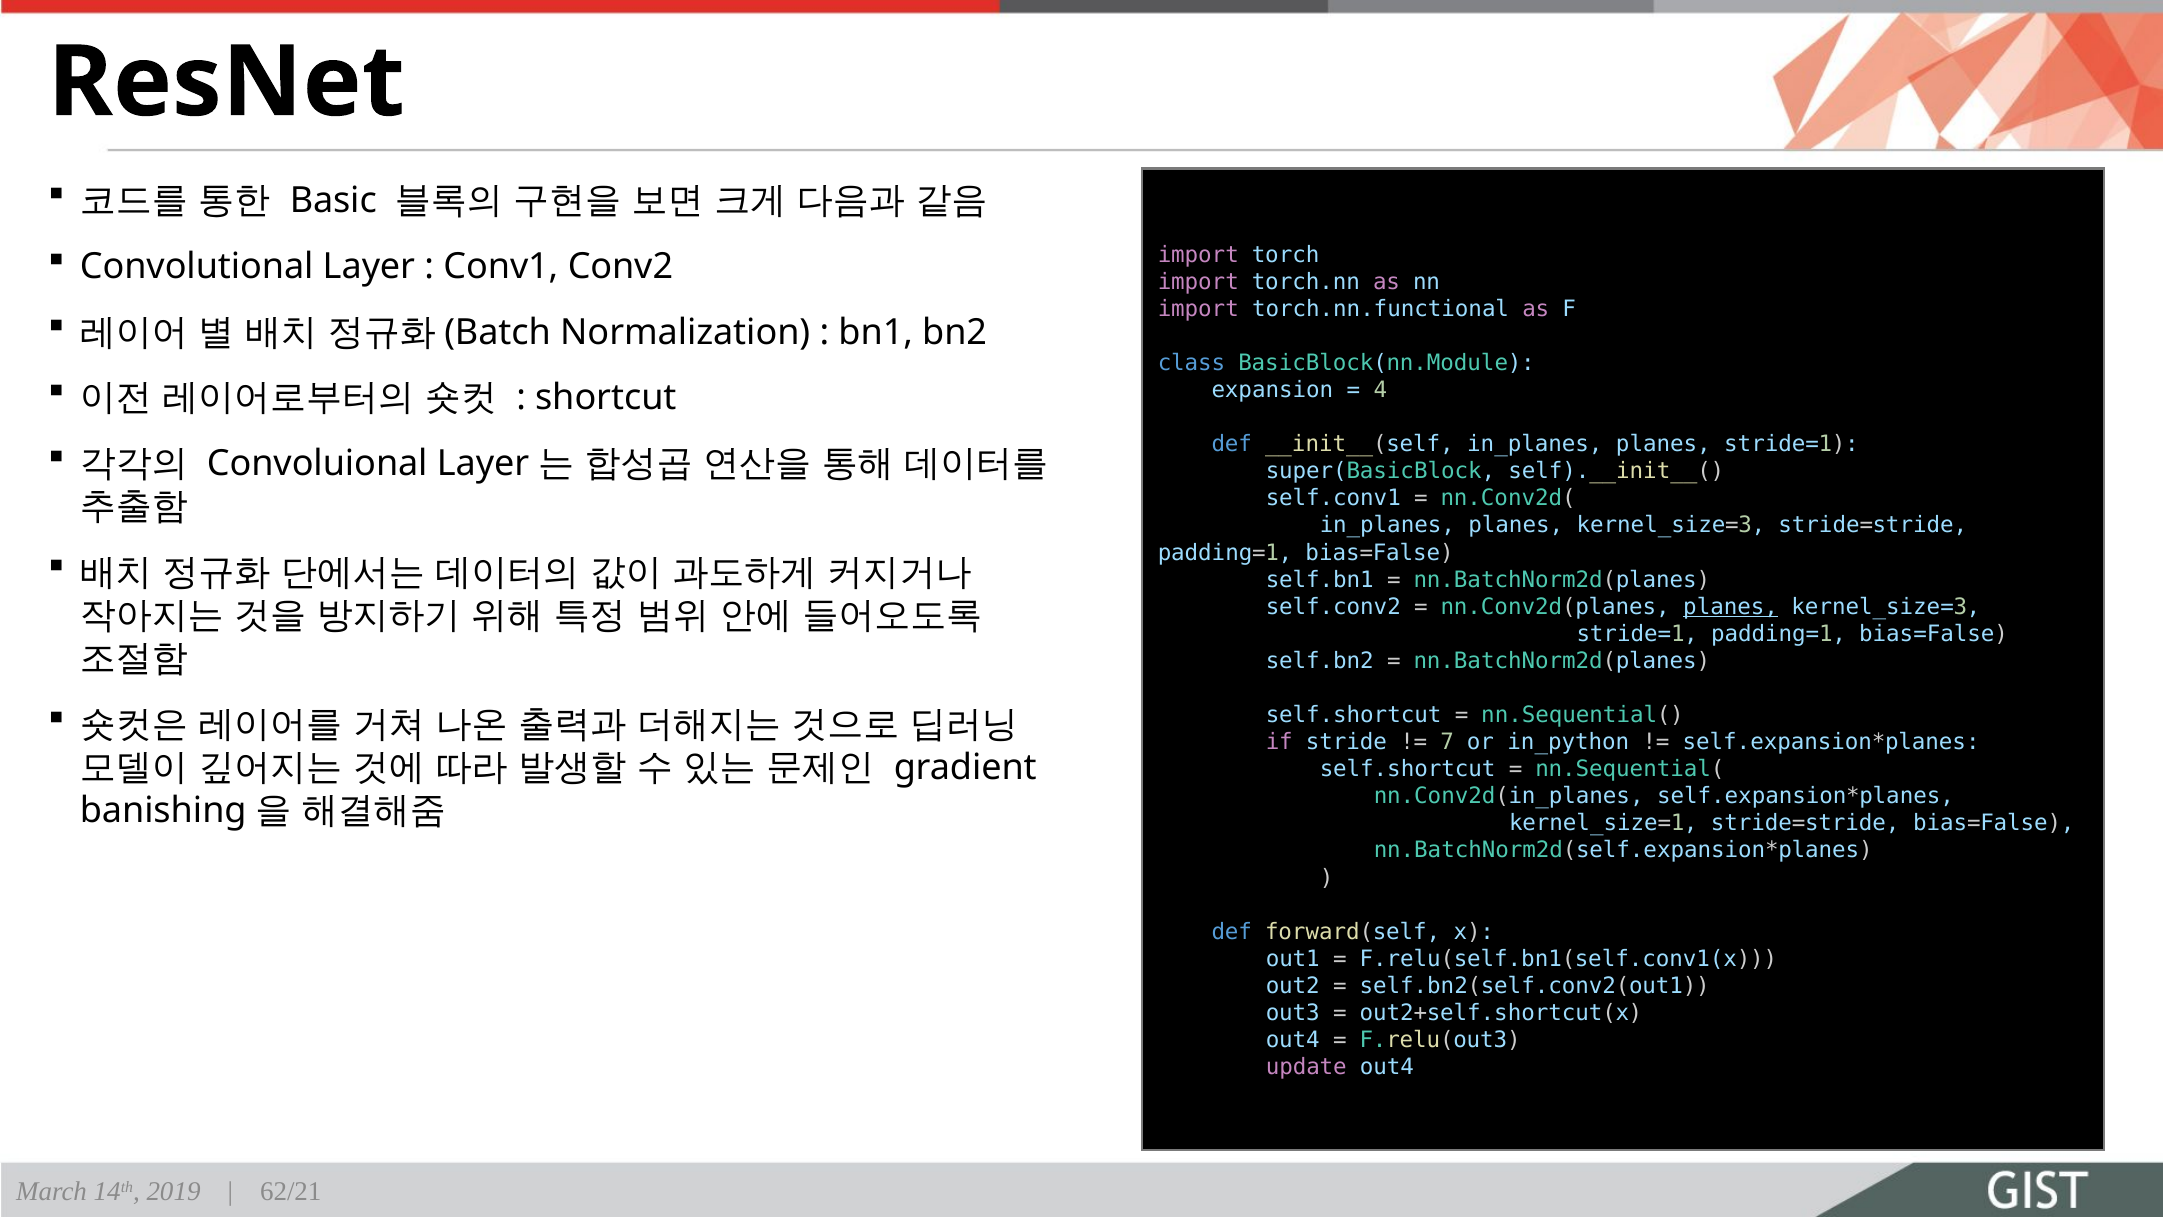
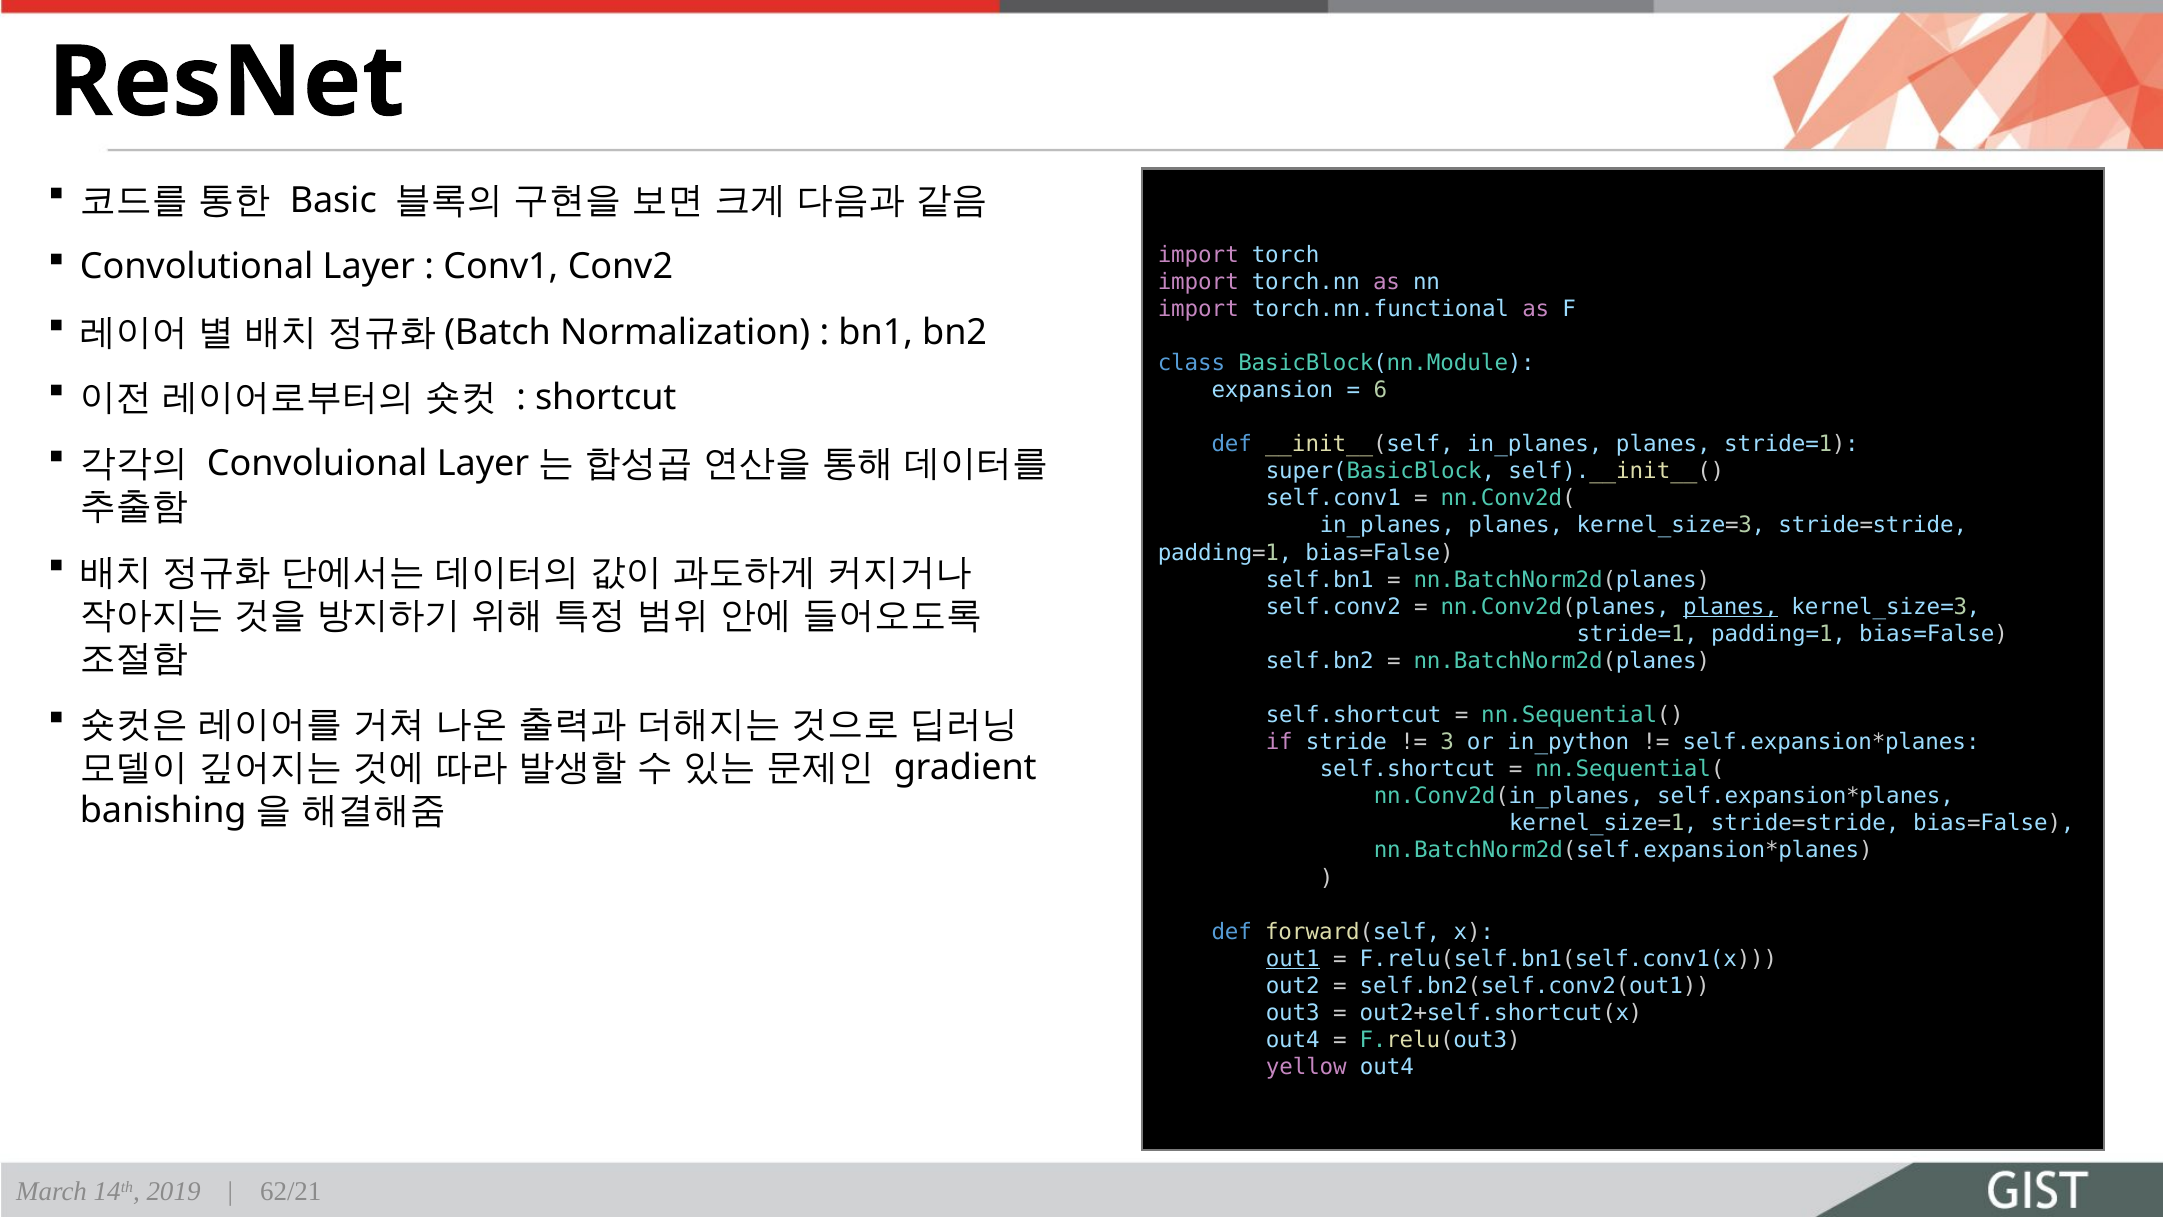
4: 4 -> 6
7: 7 -> 3
out1 underline: none -> present
update: update -> yellow
